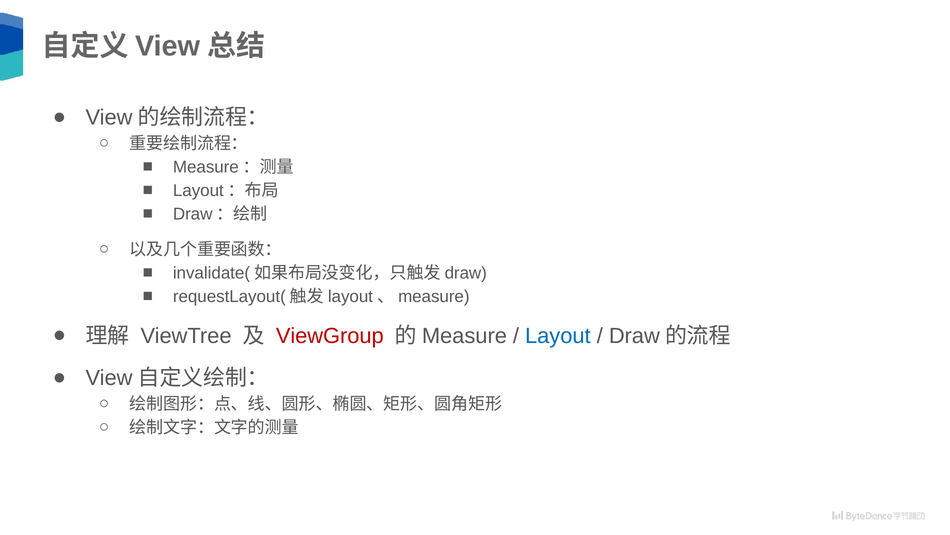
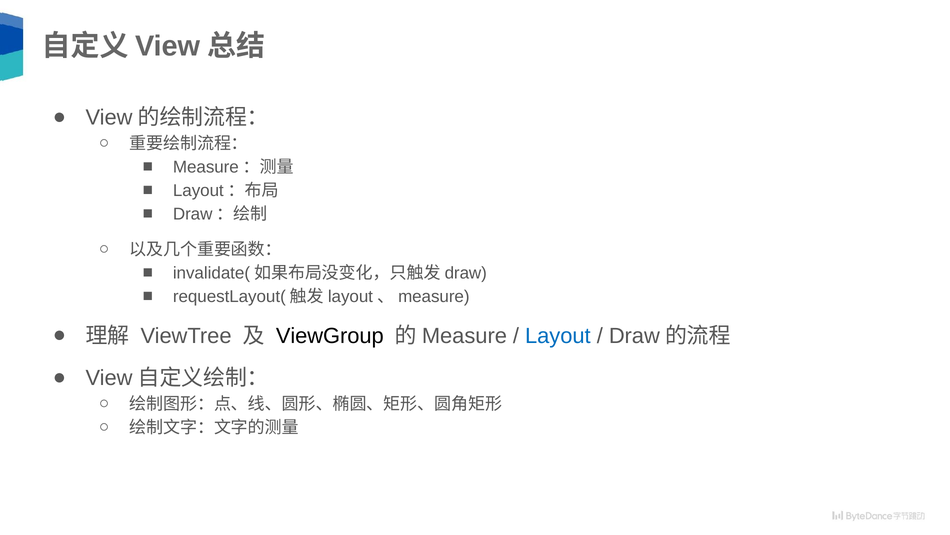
ViewGroup colour: red -> black
